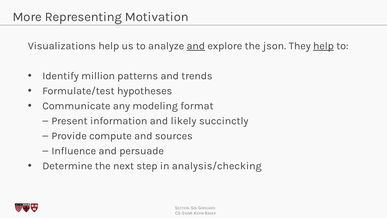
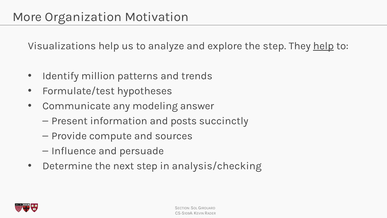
Representing: Representing -> Organization
and at (196, 46) underline: present -> none
the json: json -> step
format: format -> answer
likely: likely -> posts
